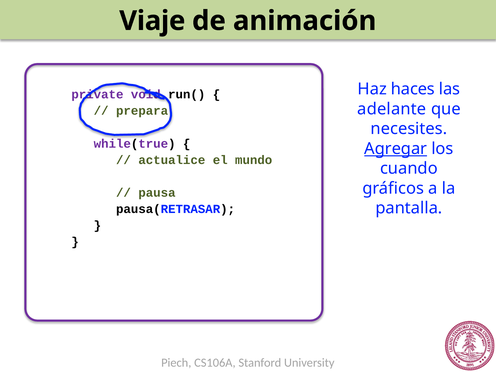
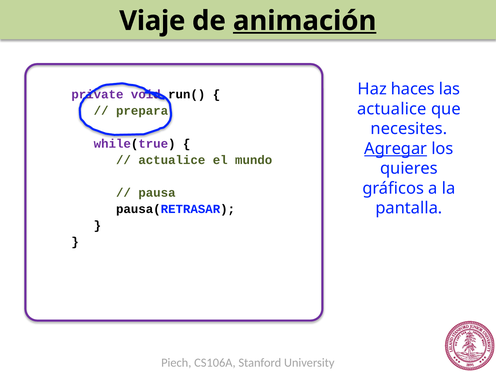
animación underline: none -> present
adelante at (392, 109): adelante -> actualice
cuando: cuando -> quieres
